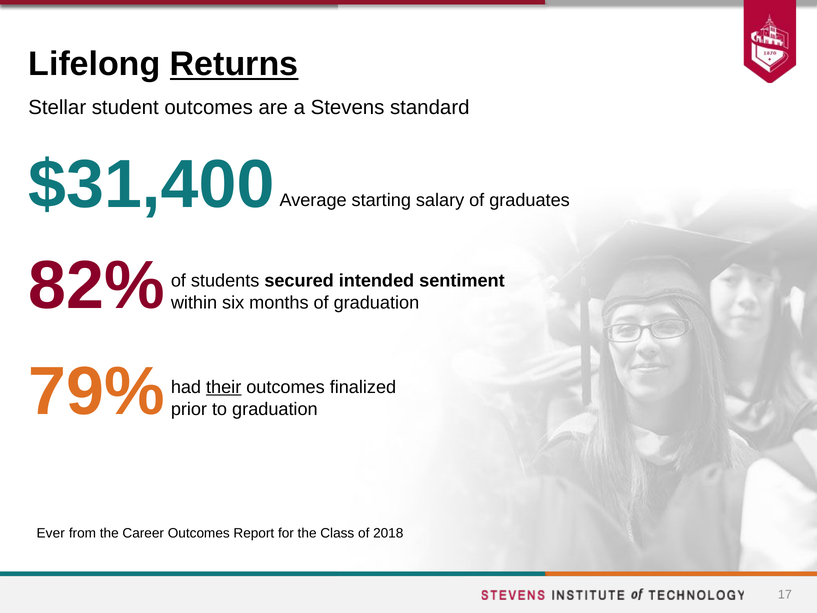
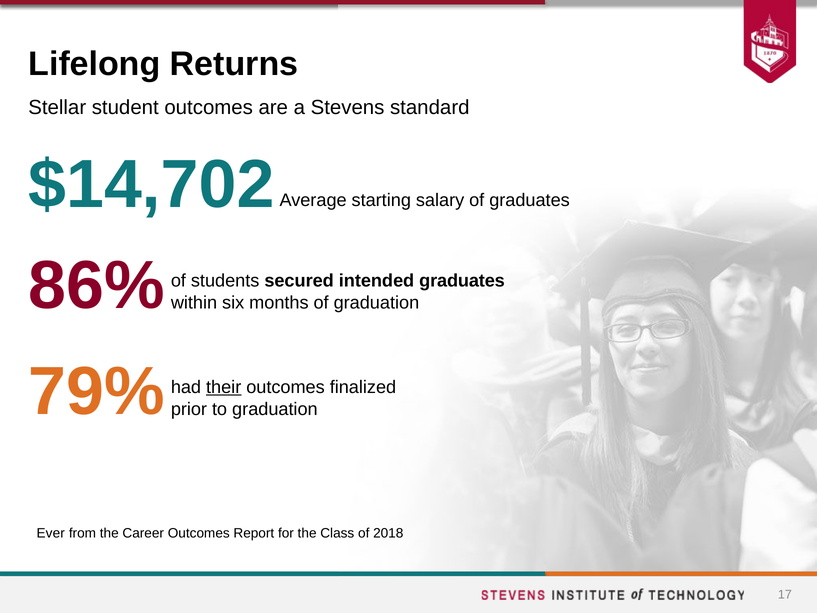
Returns underline: present -> none
$31,400: $31,400 -> $14,702
82%: 82% -> 86%
intended sentiment: sentiment -> graduates
